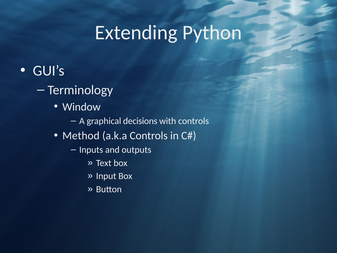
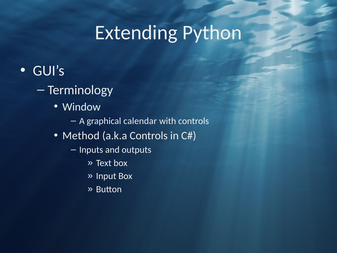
decisions: decisions -> calendar
